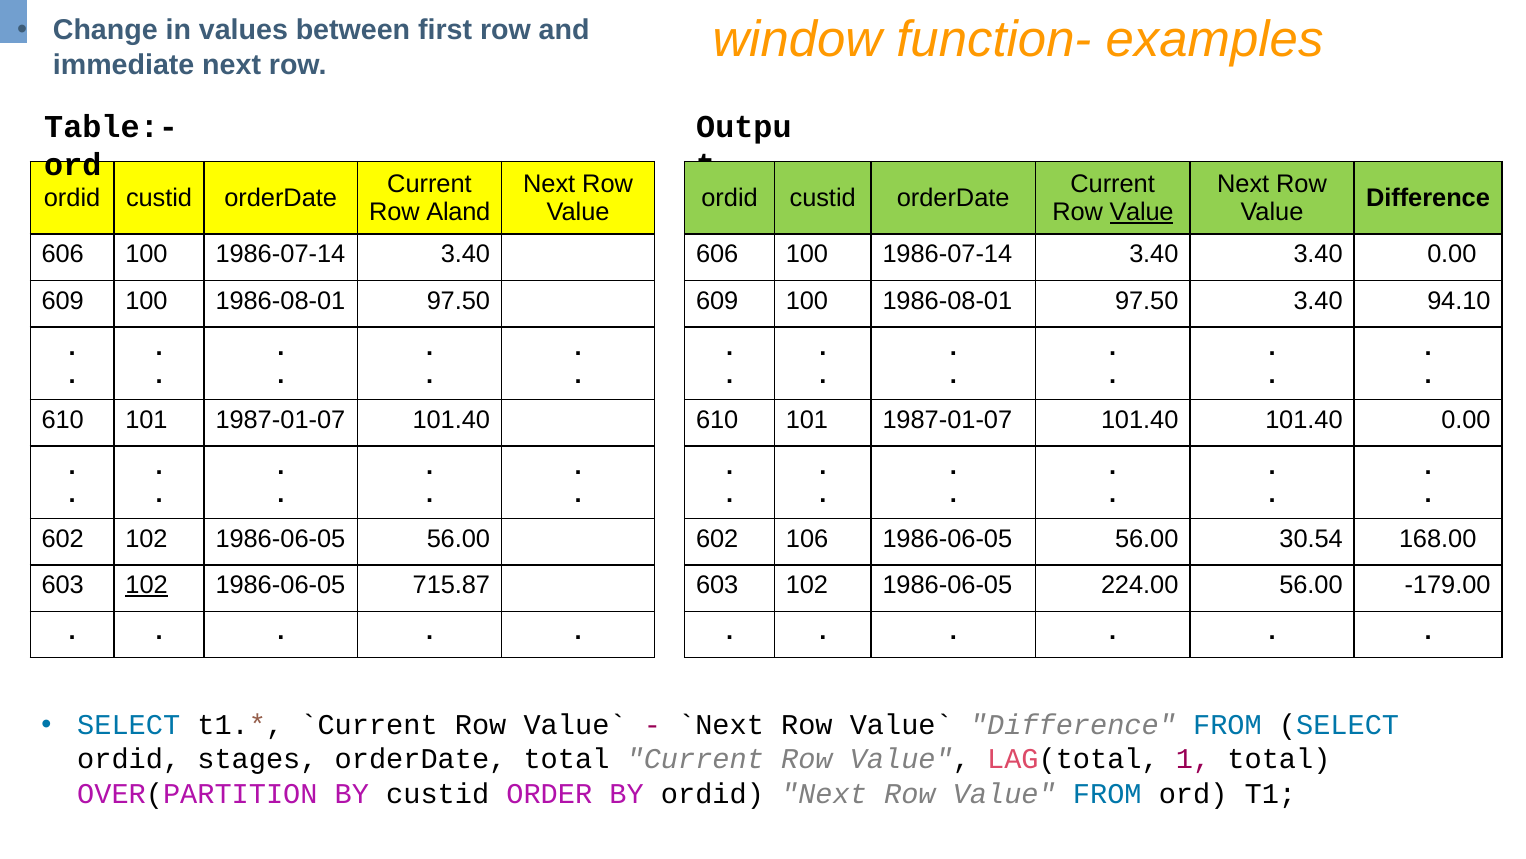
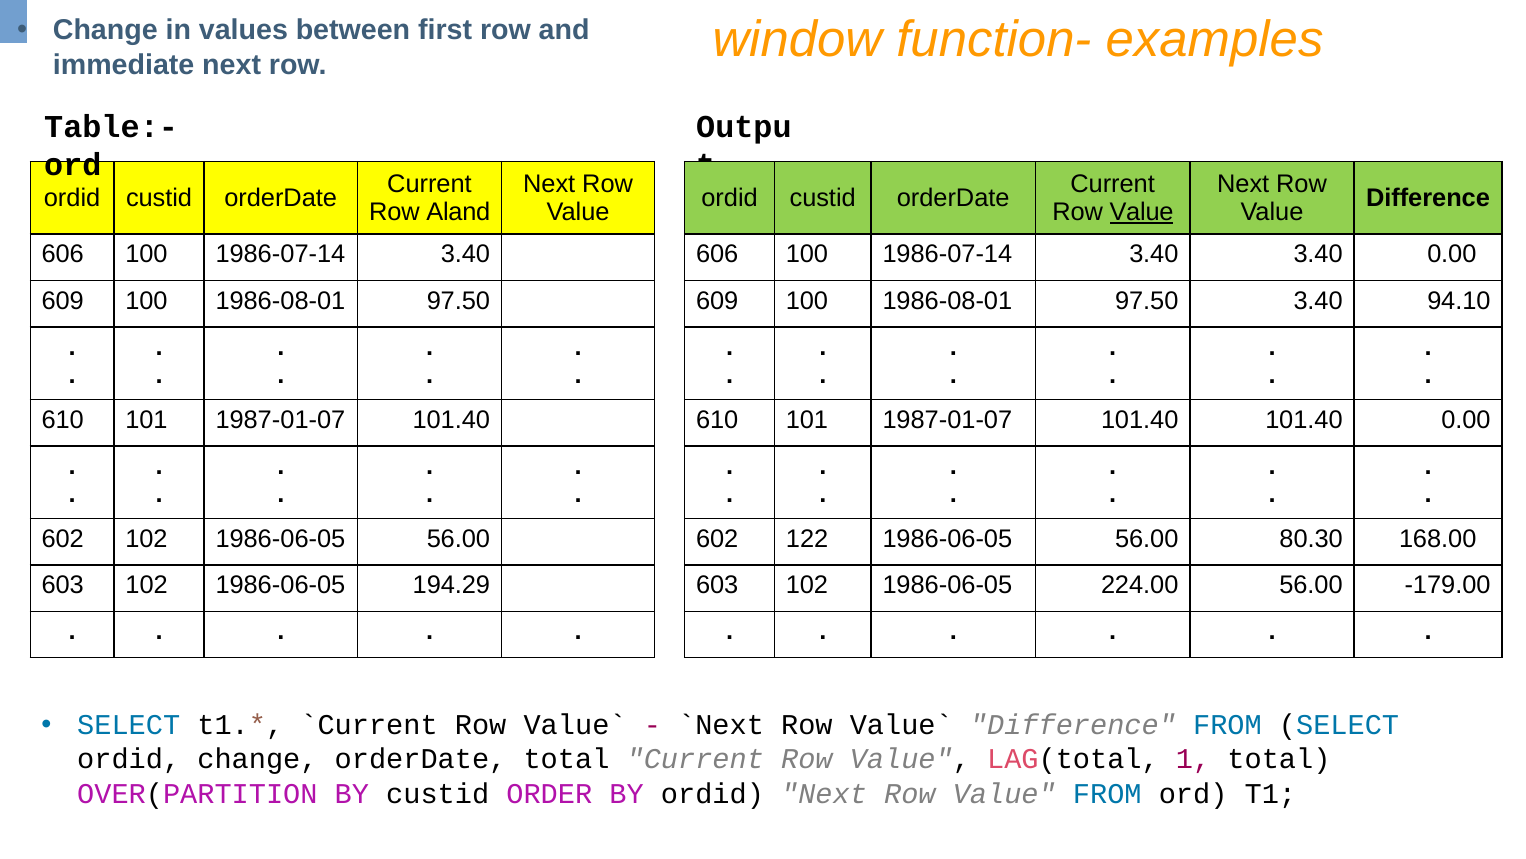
106: 106 -> 122
30.54: 30.54 -> 80.30
102 at (147, 585) underline: present -> none
715.87: 715.87 -> 194.29
ordid stages: stages -> change
